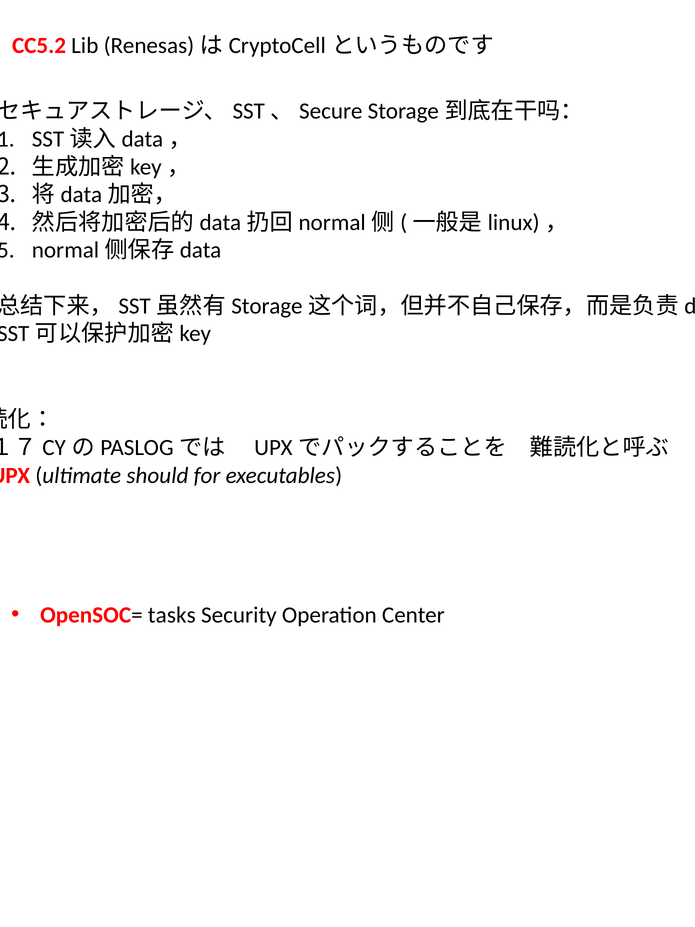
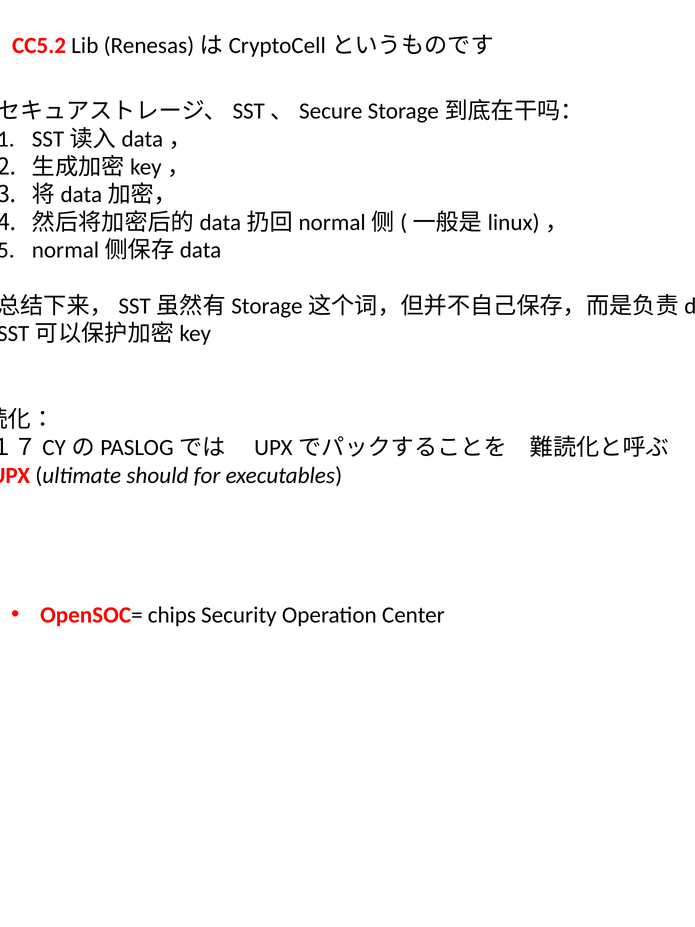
tasks: tasks -> chips
